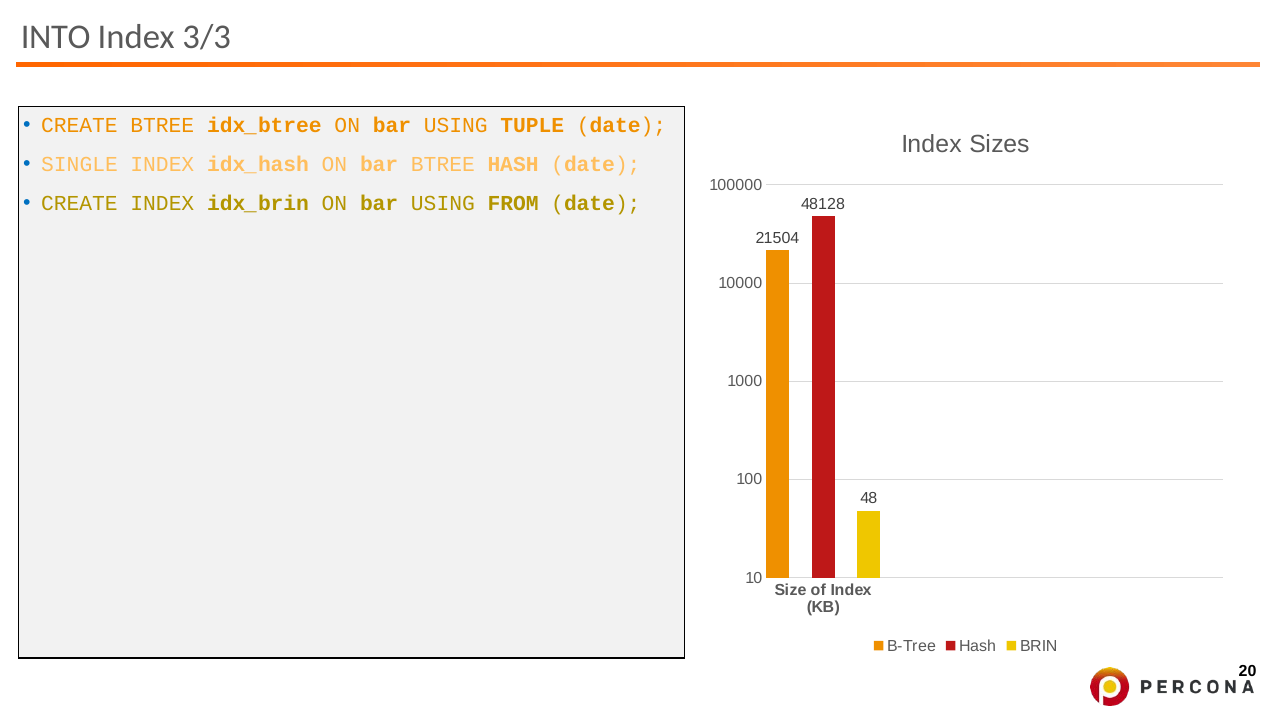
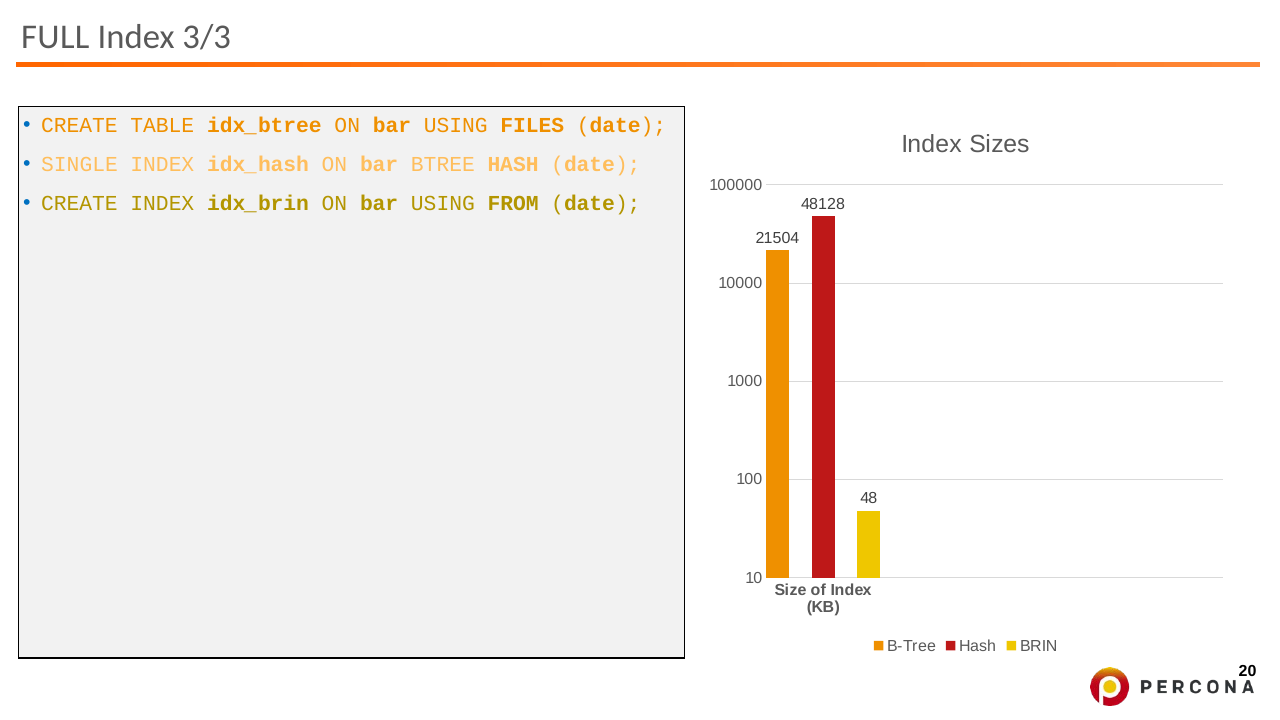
INTO: INTO -> FULL
CREATE BTREE: BTREE -> TABLE
TUPLE: TUPLE -> FILES
